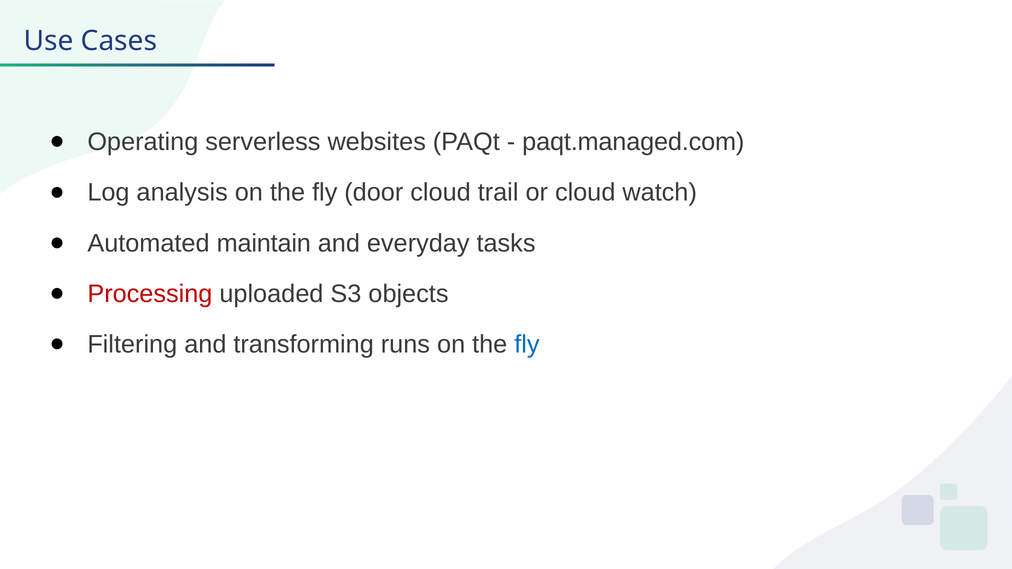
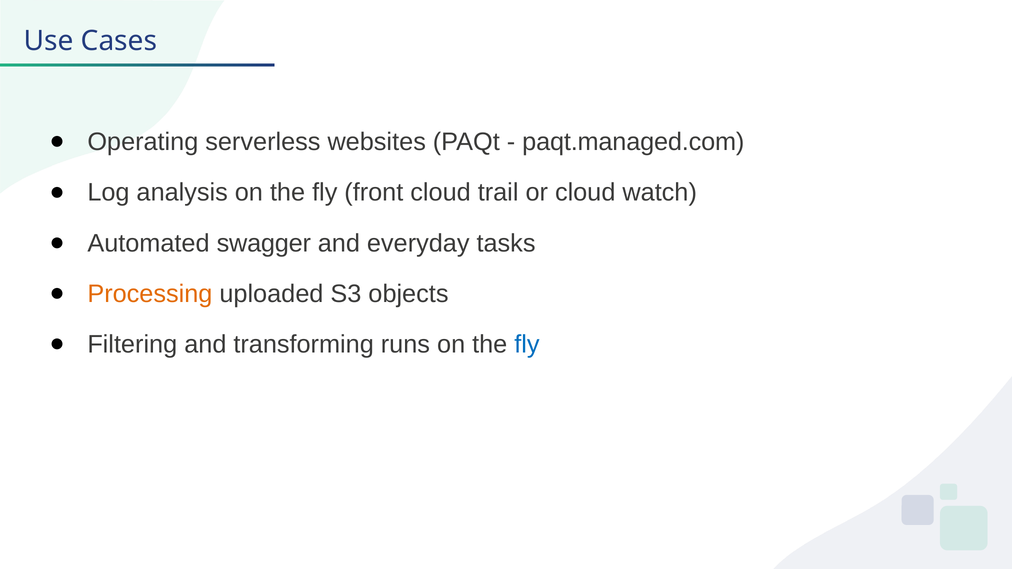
door: door -> front
maintain: maintain -> swagger
Processing colour: red -> orange
